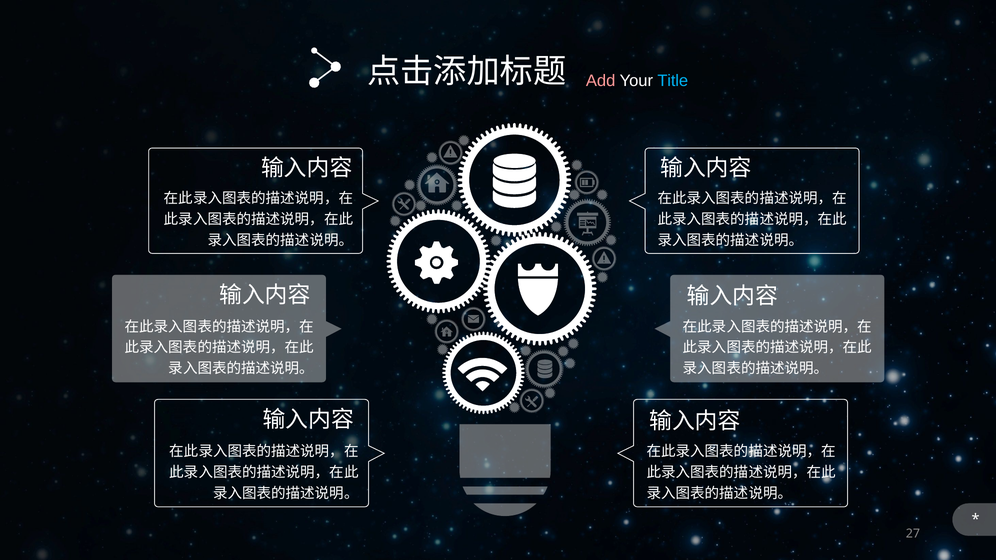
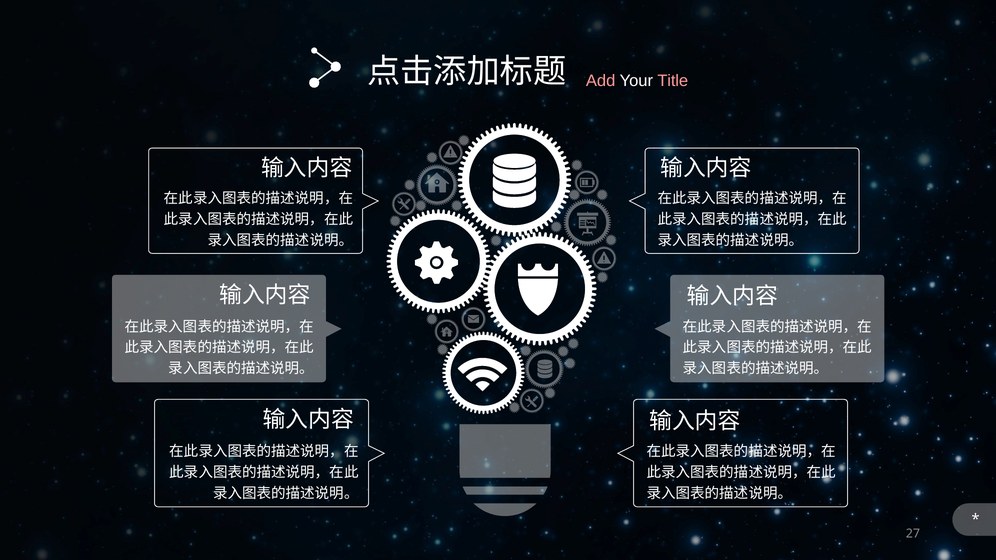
Title colour: light blue -> pink
